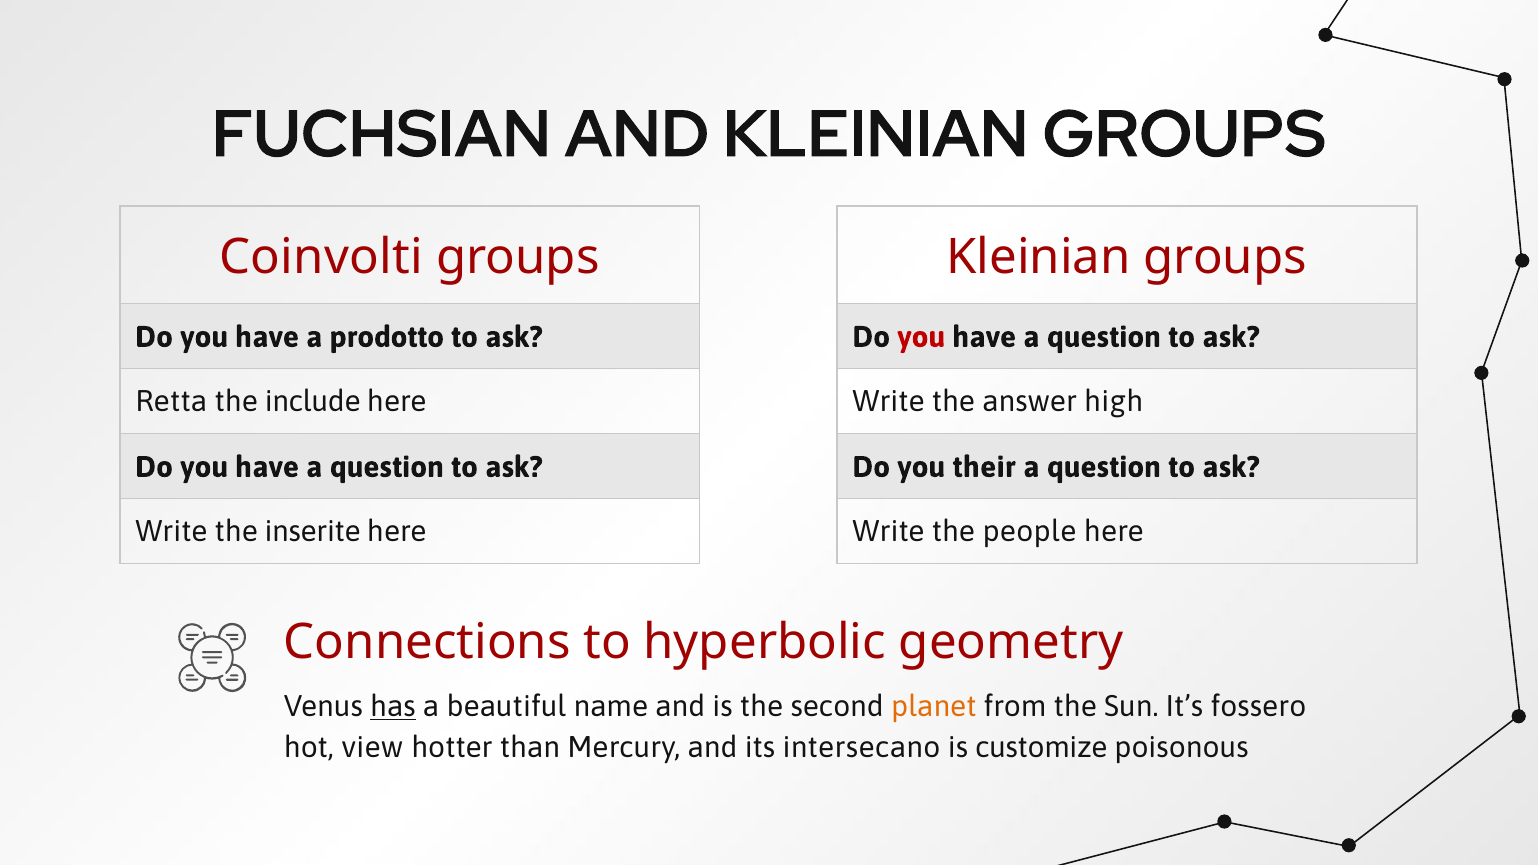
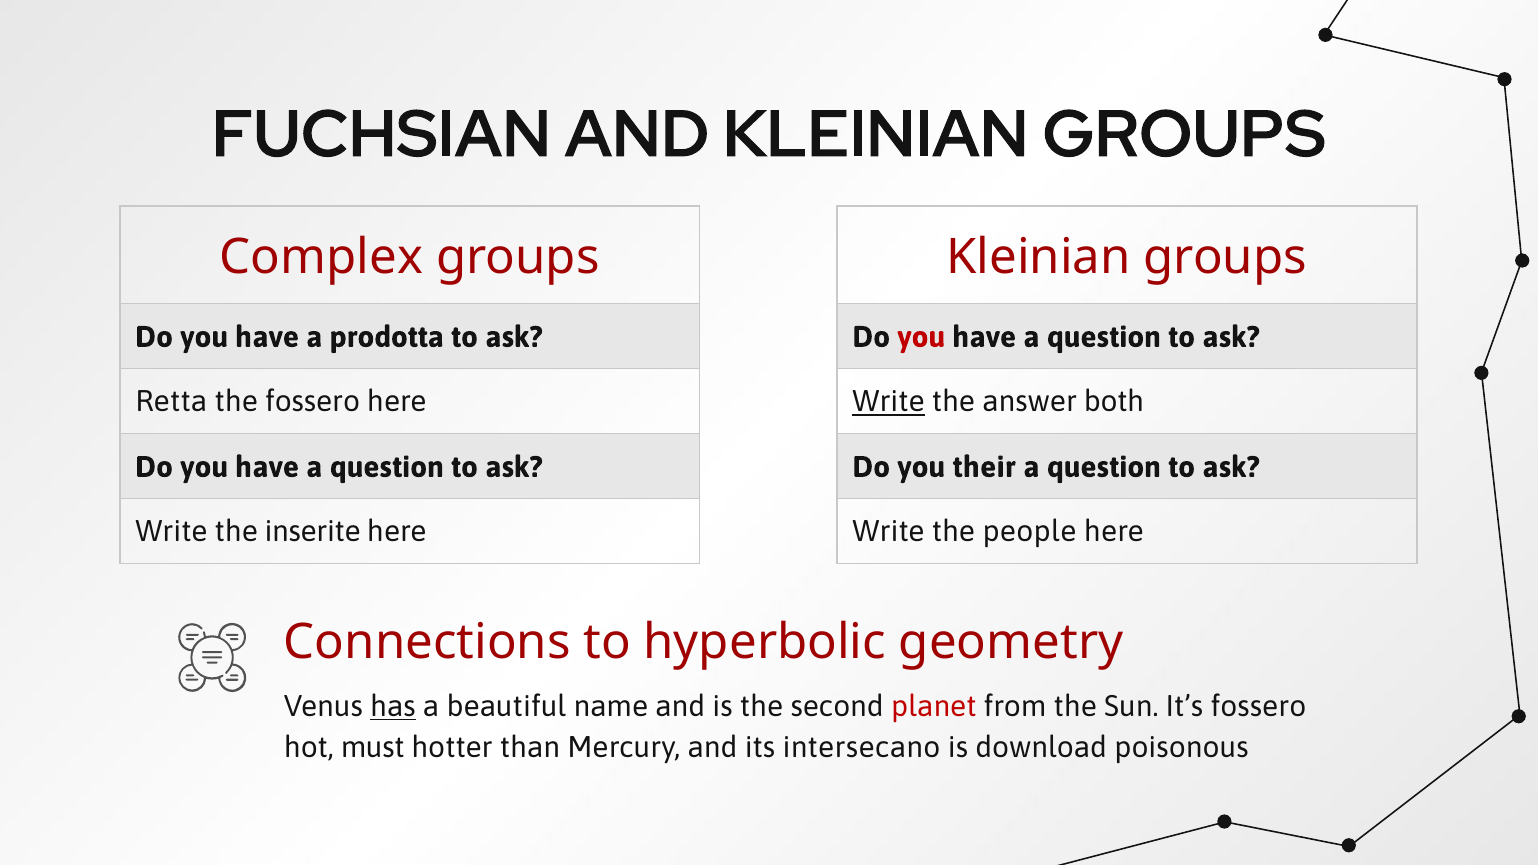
Coinvolti: Coinvolti -> Complex
prodotto: prodotto -> prodotta
the include: include -> fossero
Write at (889, 402) underline: none -> present
high: high -> both
planet colour: orange -> red
view: view -> must
customize: customize -> download
